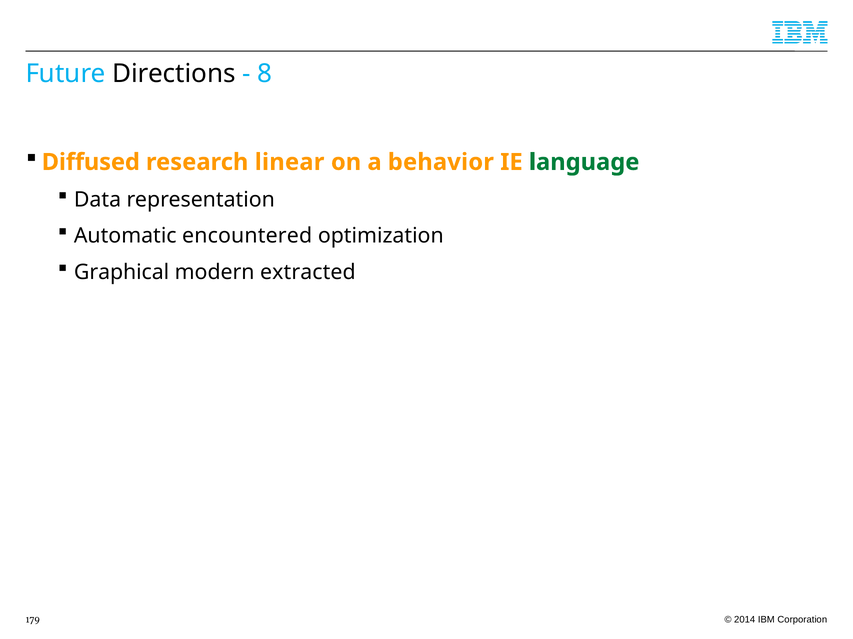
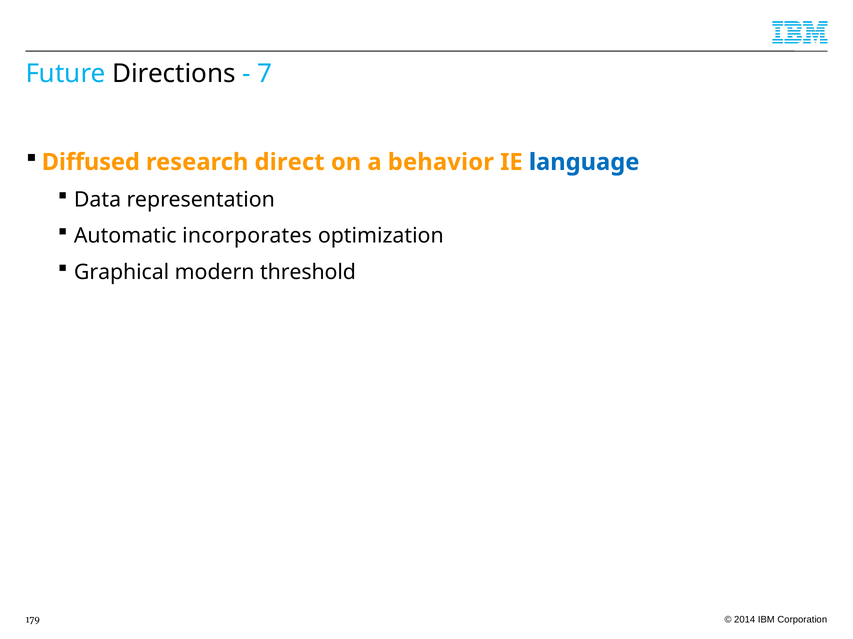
8: 8 -> 7
linear: linear -> direct
language colour: green -> blue
encountered: encountered -> incorporates
extracted: extracted -> threshold
